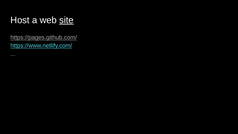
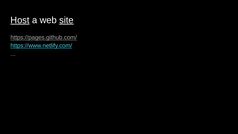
Host underline: none -> present
